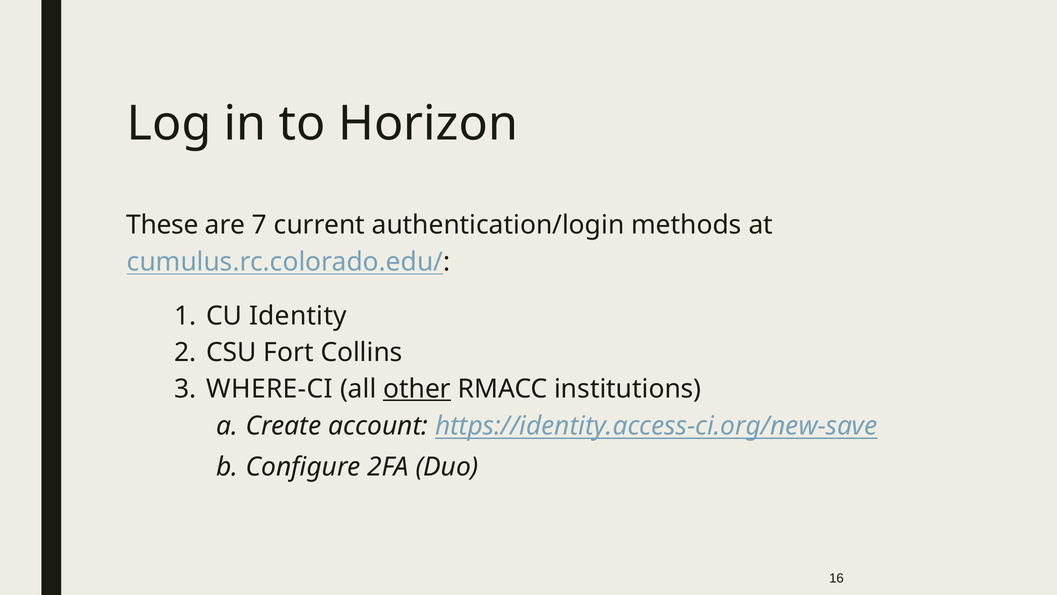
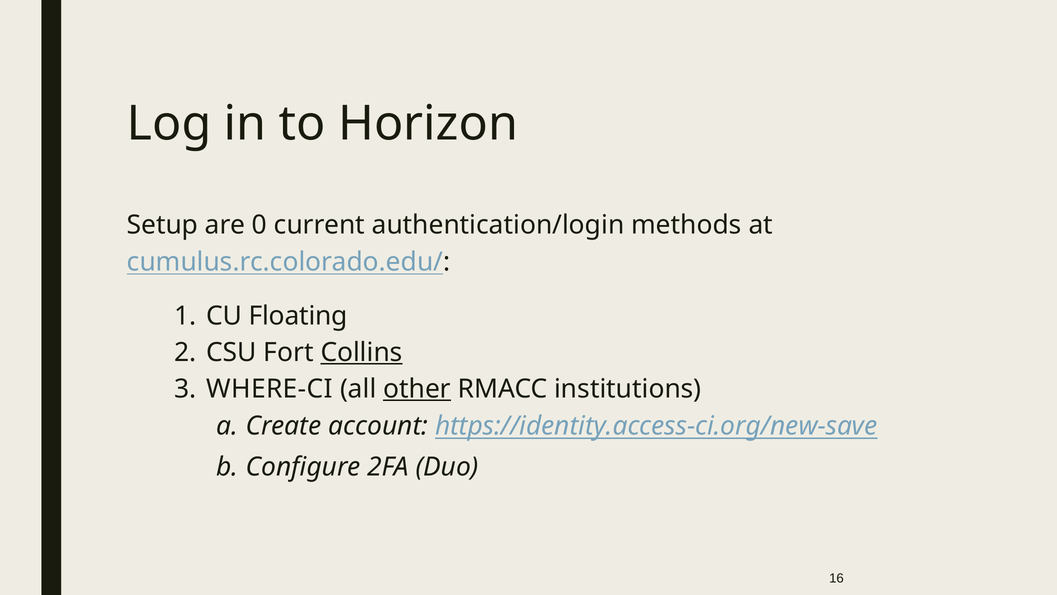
These: These -> Setup
7: 7 -> 0
Identity: Identity -> Floating
Collins underline: none -> present
